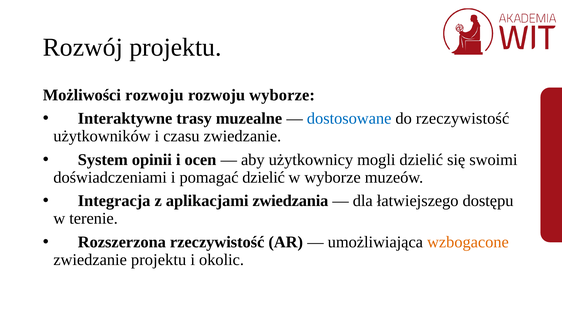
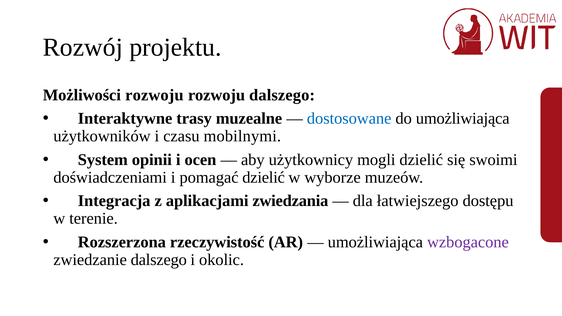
rozwoju wyborze: wyborze -> dalszego
do rzeczywistość: rzeczywistość -> umożliwiająca
czasu zwiedzanie: zwiedzanie -> mobilnymi
wzbogacone colour: orange -> purple
zwiedzanie projektu: projektu -> dalszego
